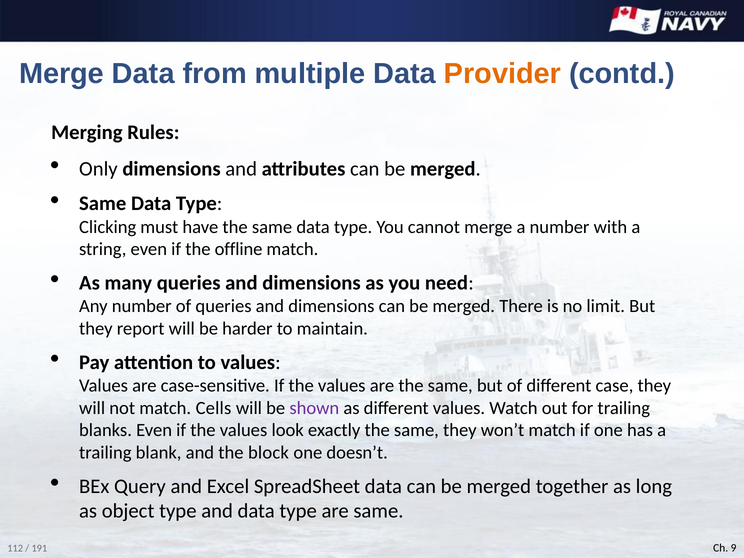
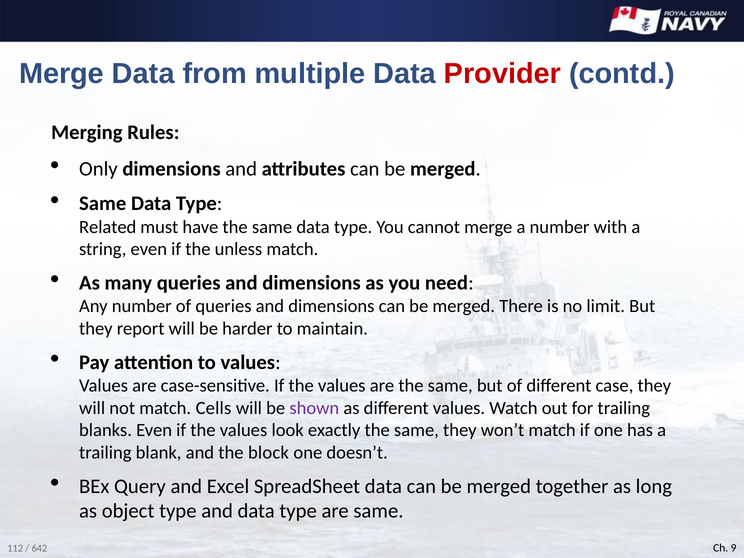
Provider colour: orange -> red
Clicking: Clicking -> Related
offline: offline -> unless
191: 191 -> 642
